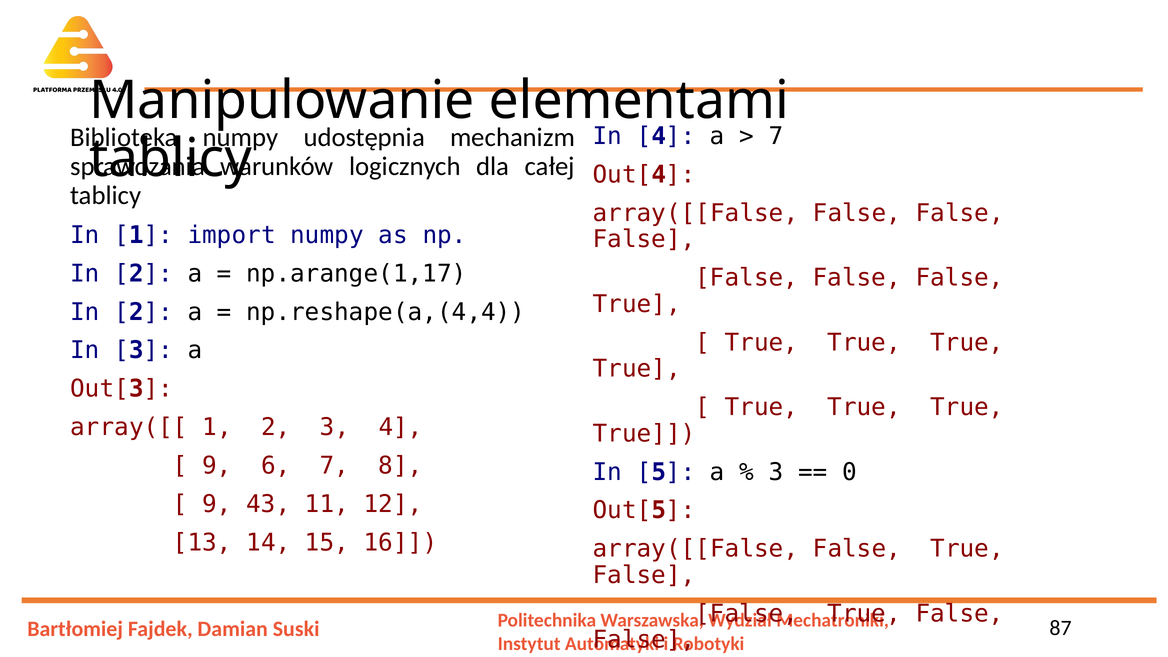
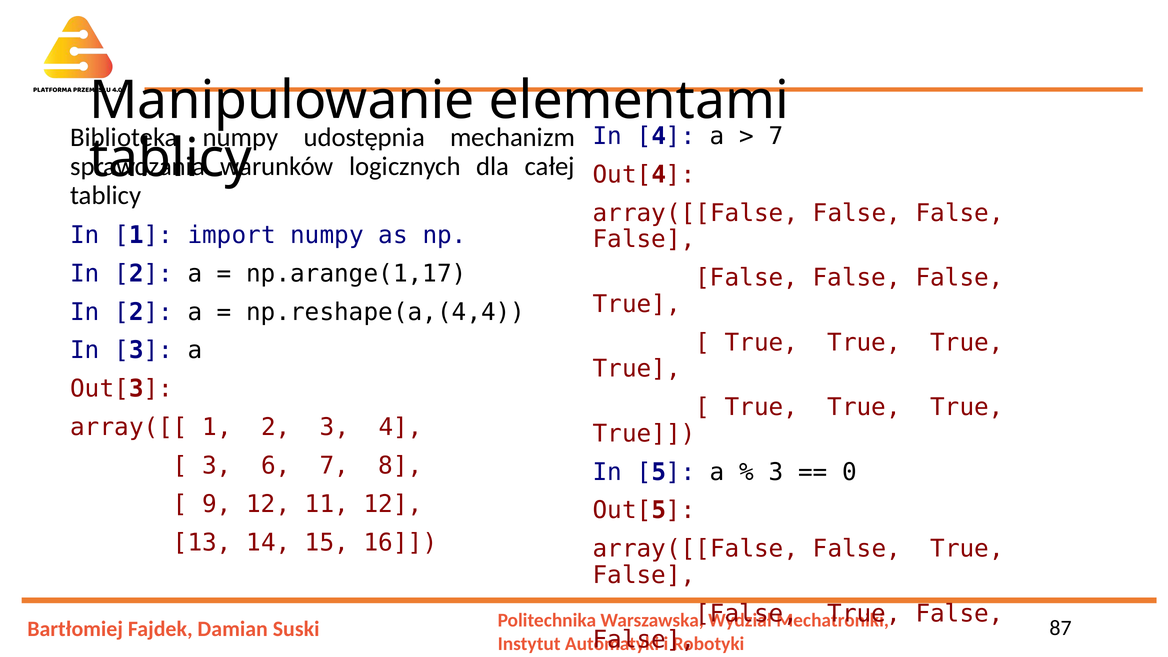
9 at (217, 466): 9 -> 3
9 43: 43 -> 12
